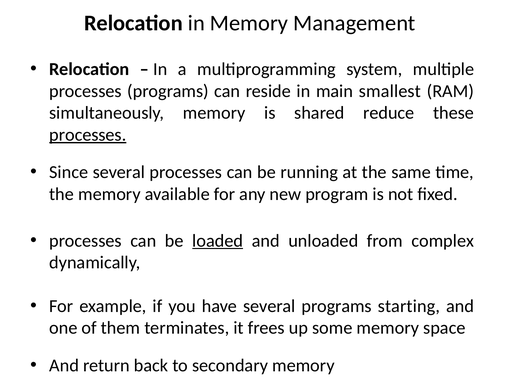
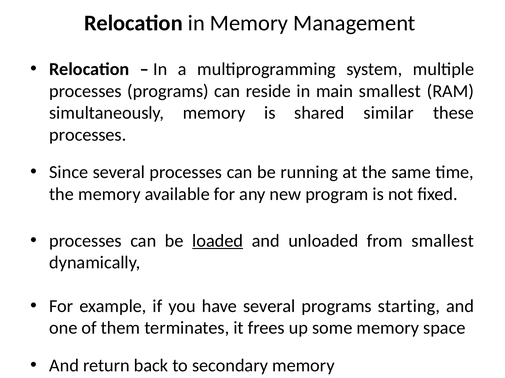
reduce: reduce -> similar
processes at (88, 135) underline: present -> none
from complex: complex -> smallest
